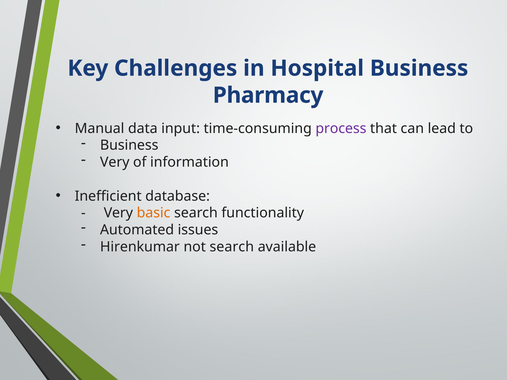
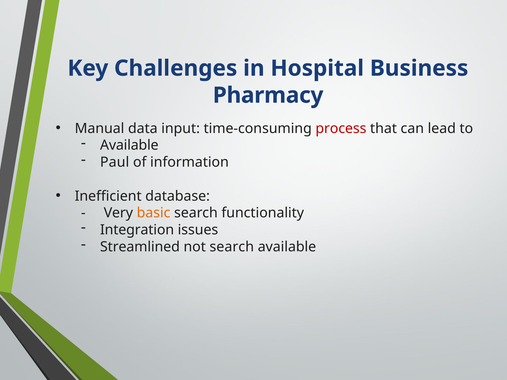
process colour: purple -> red
Business at (129, 145): Business -> Available
Very at (115, 162): Very -> Paul
Automated: Automated -> Integration
Hirenkumar: Hirenkumar -> Streamlined
